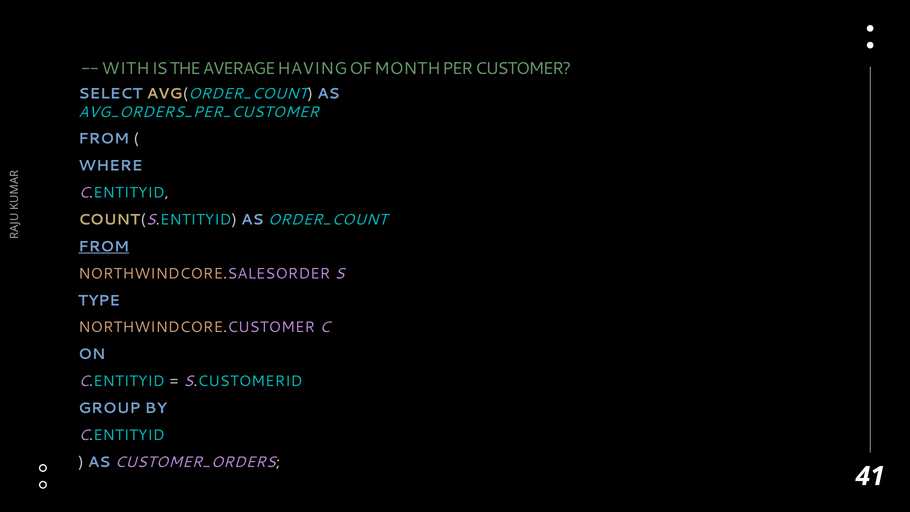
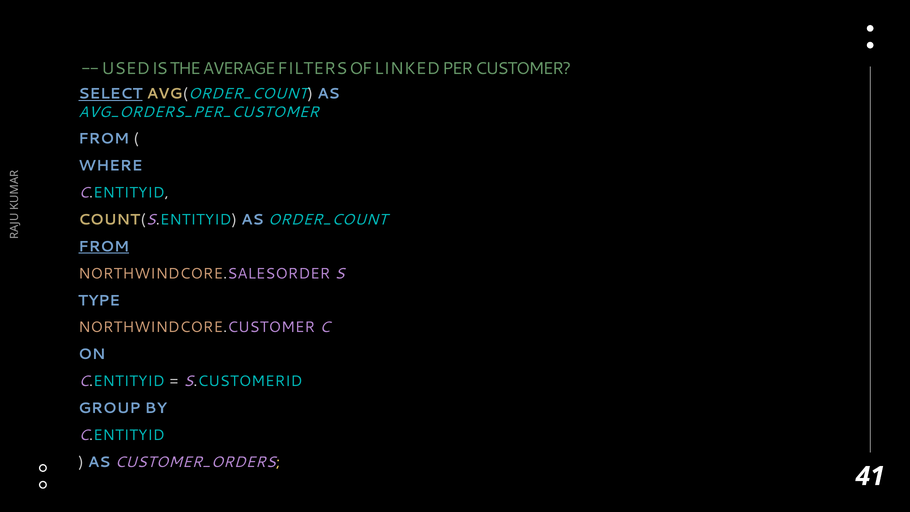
WITH: WITH -> USED
HAVING: HAVING -> FILTERS
MONTH: MONTH -> LINKED
SELECT underline: none -> present
